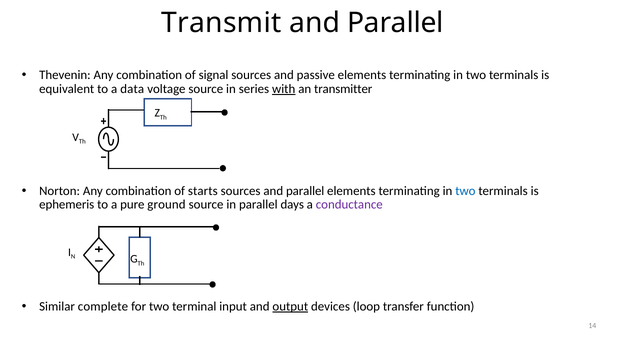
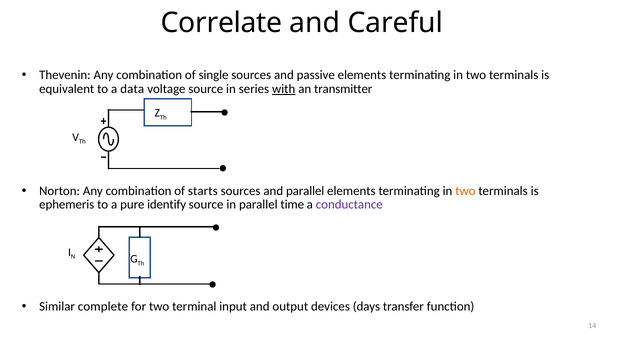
Transmit: Transmit -> Correlate
Parallel at (395, 23): Parallel -> Careful
signal: signal -> single
two at (465, 191) colour: blue -> orange
ground: ground -> identify
days: days -> time
output underline: present -> none
loop: loop -> days
